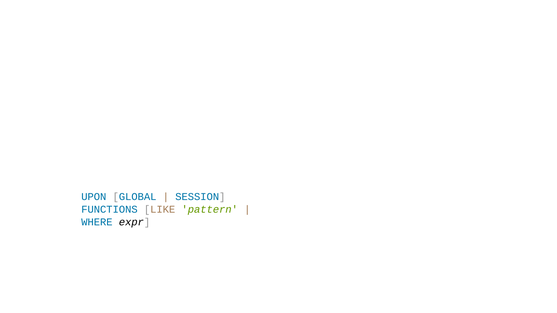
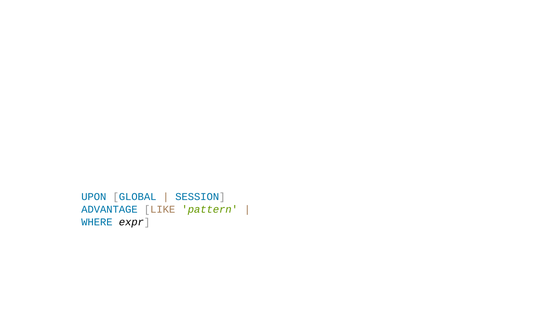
FUNCTIONS: FUNCTIONS -> ADVANTAGE
